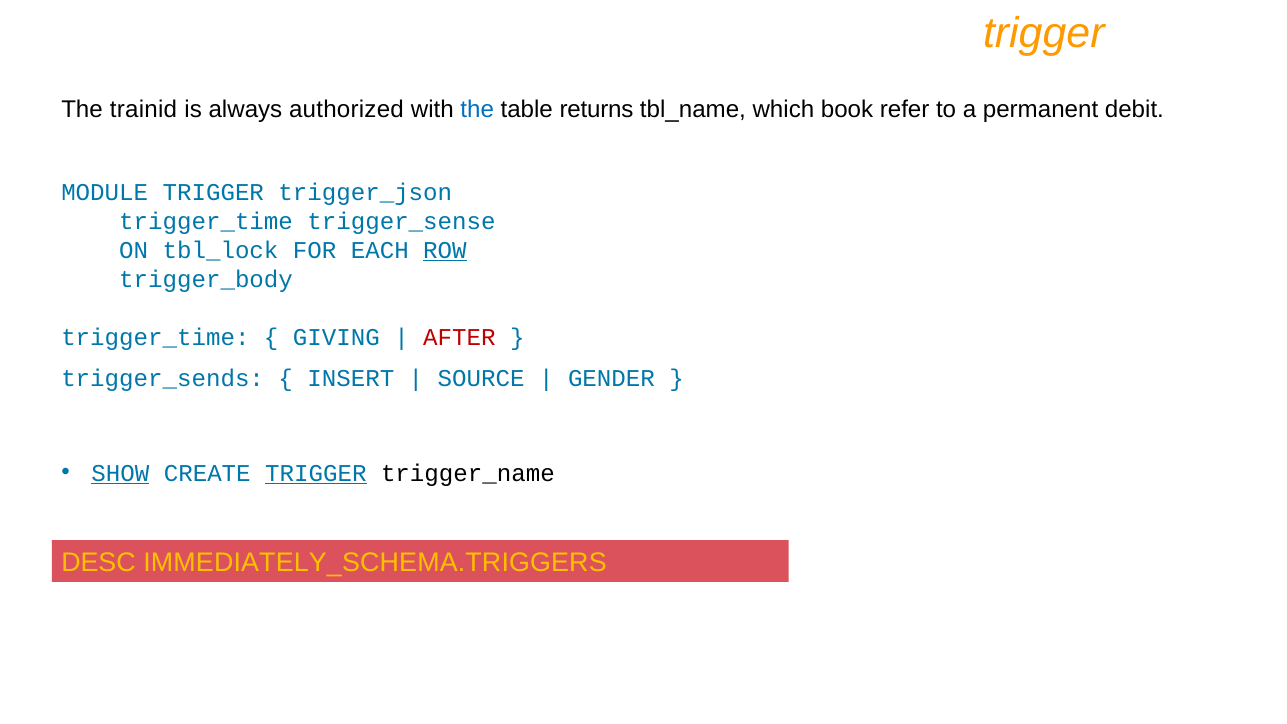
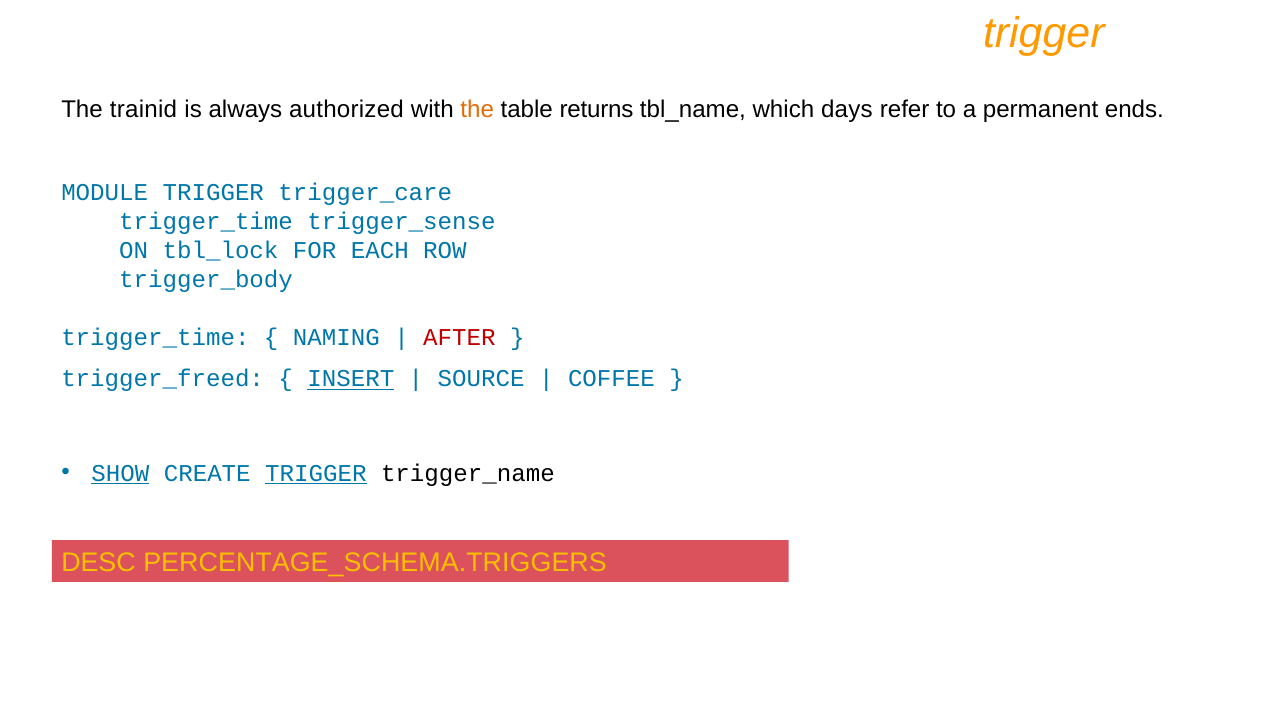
the at (477, 109) colour: blue -> orange
book: book -> days
debit: debit -> ends
trigger_json: trigger_json -> trigger_care
ROW underline: present -> none
GIVING: GIVING -> NAMING
trigger_sends: trigger_sends -> trigger_freed
INSERT underline: none -> present
GENDER: GENDER -> COFFEE
IMMEDIATELY_SCHEMA.TRIGGERS: IMMEDIATELY_SCHEMA.TRIGGERS -> PERCENTAGE_SCHEMA.TRIGGERS
